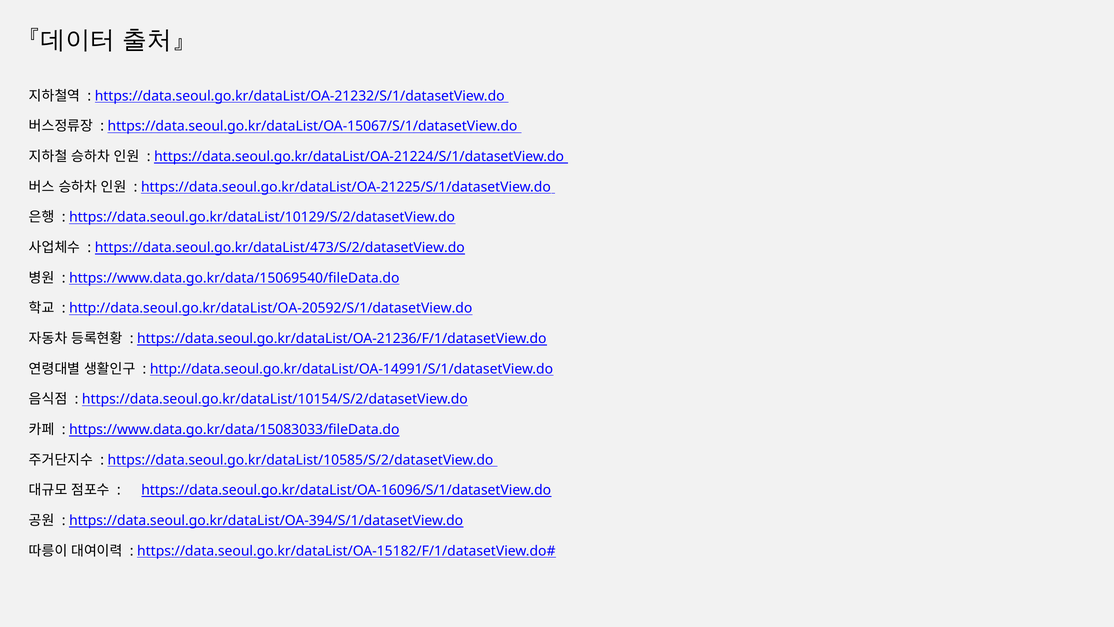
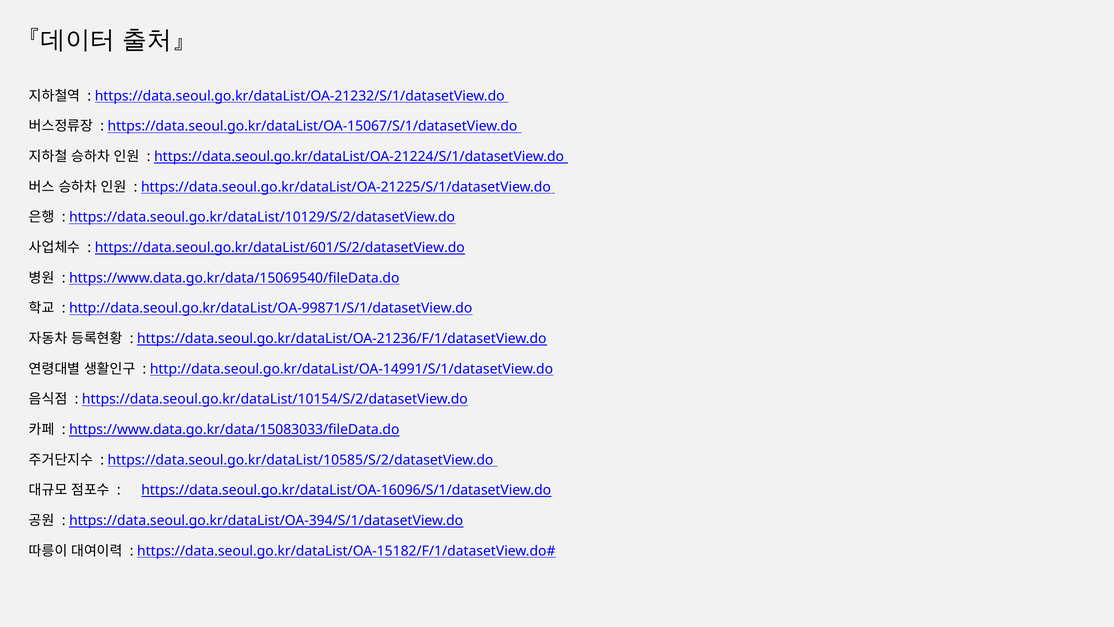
https://data.seoul.go.kr/dataList/473/S/2/datasetView.do: https://data.seoul.go.kr/dataList/473/S/2/datasetView.do -> https://data.seoul.go.kr/dataList/601/S/2/datasetView.do
http://data.seoul.go.kr/dataList/OA-20592/S/1/datasetView.do: http://data.seoul.go.kr/dataList/OA-20592/S/1/datasetView.do -> http://data.seoul.go.kr/dataList/OA-99871/S/1/datasetView.do
